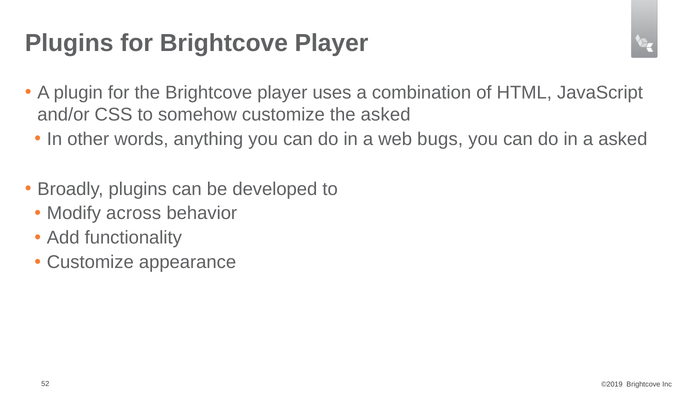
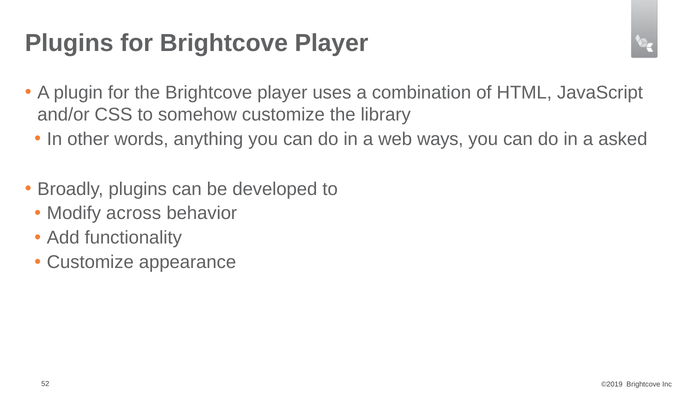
the asked: asked -> library
bugs: bugs -> ways
